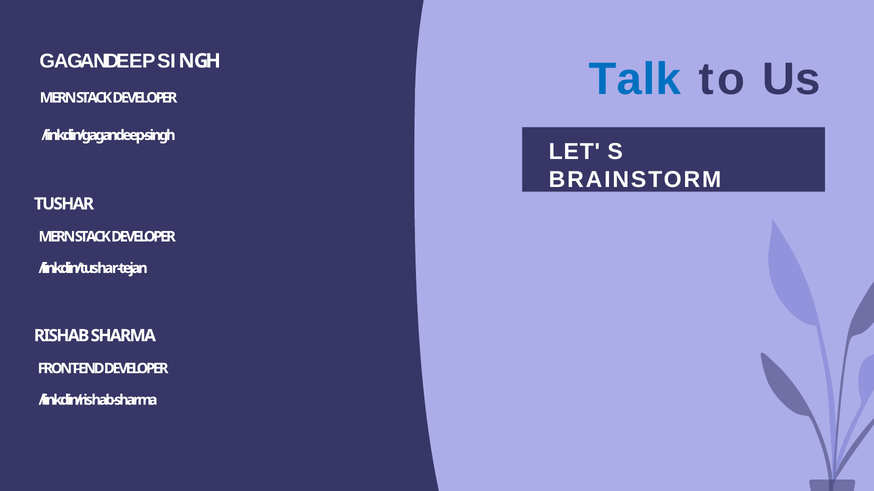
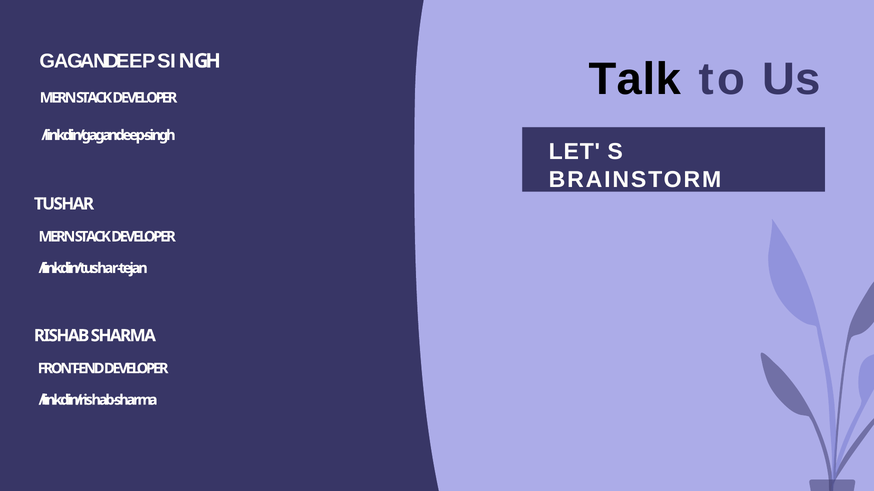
Talk colour: blue -> black
